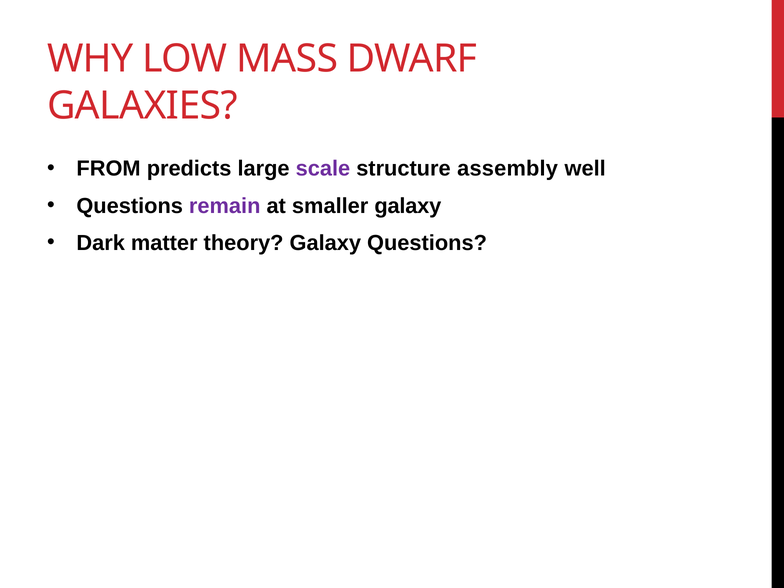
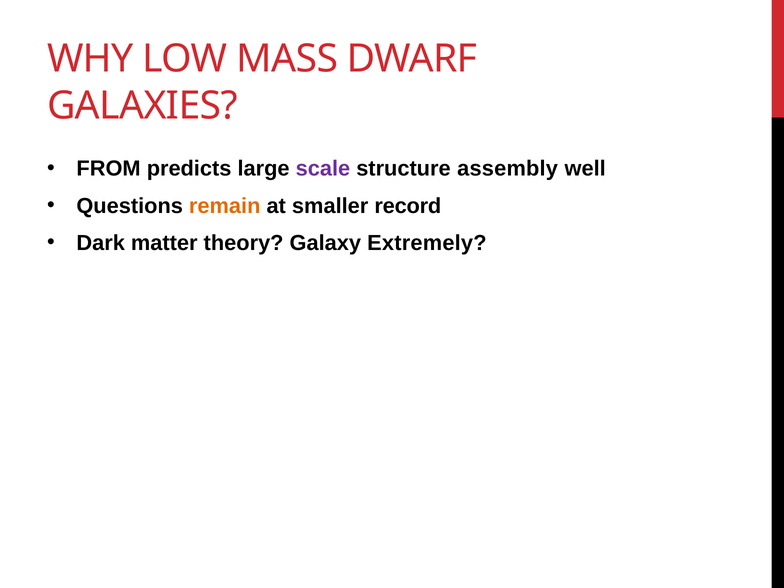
remain colour: purple -> orange
smaller galaxy: galaxy -> record
Galaxy Questions: Questions -> Extremely
